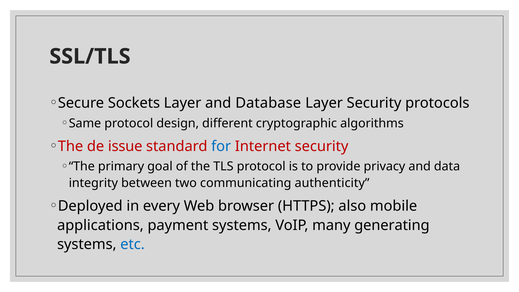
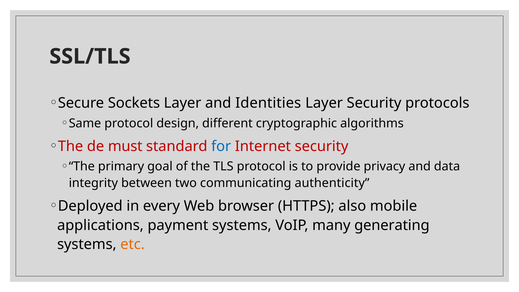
Database: Database -> Identities
issue: issue -> must
etc colour: blue -> orange
